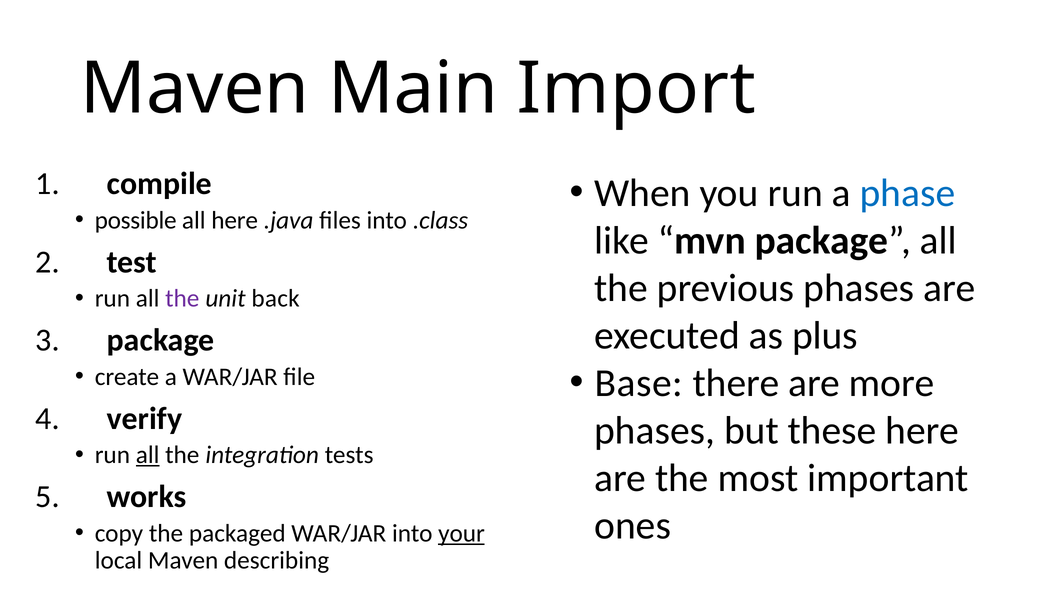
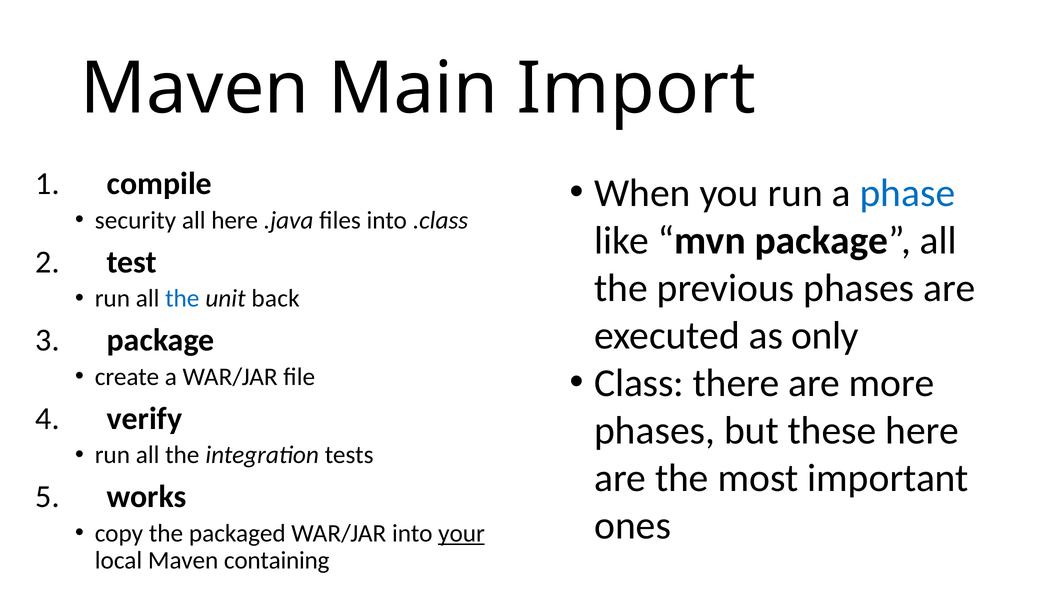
possible: possible -> security
the at (182, 298) colour: purple -> blue
plus: plus -> only
Base: Base -> Class
all at (148, 455) underline: present -> none
describing: describing -> containing
